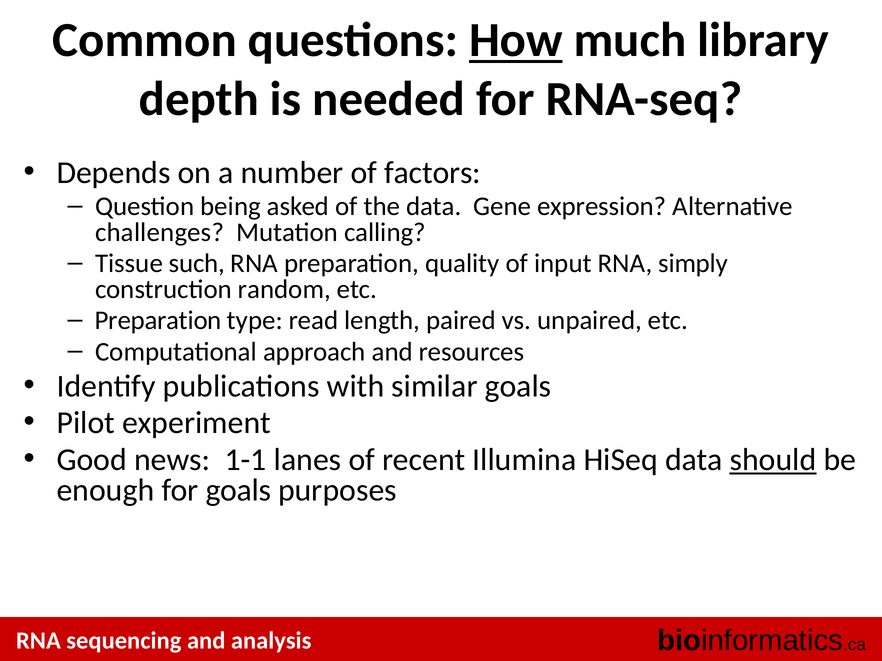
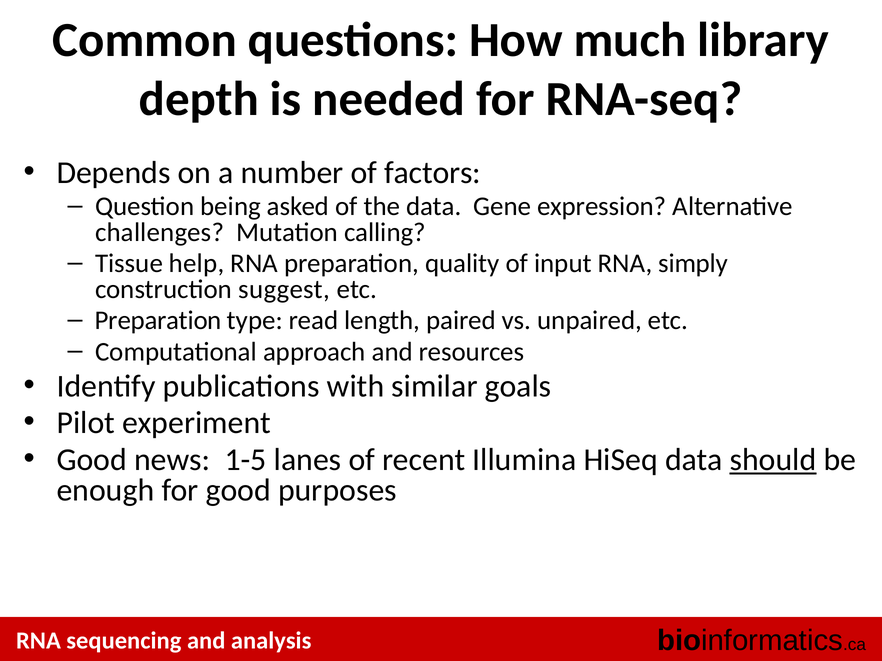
How underline: present -> none
such: such -> help
random: random -> suggest
1-1: 1-1 -> 1-5
for goals: goals -> good
